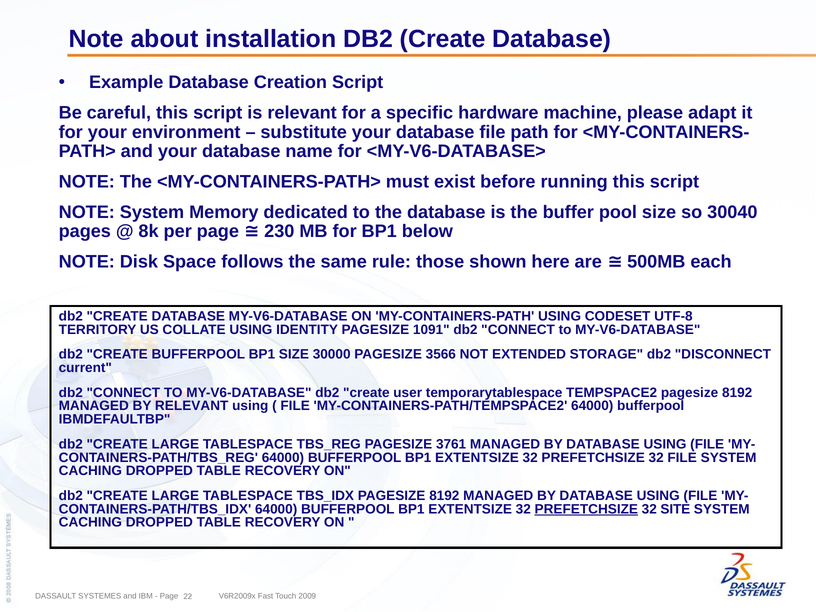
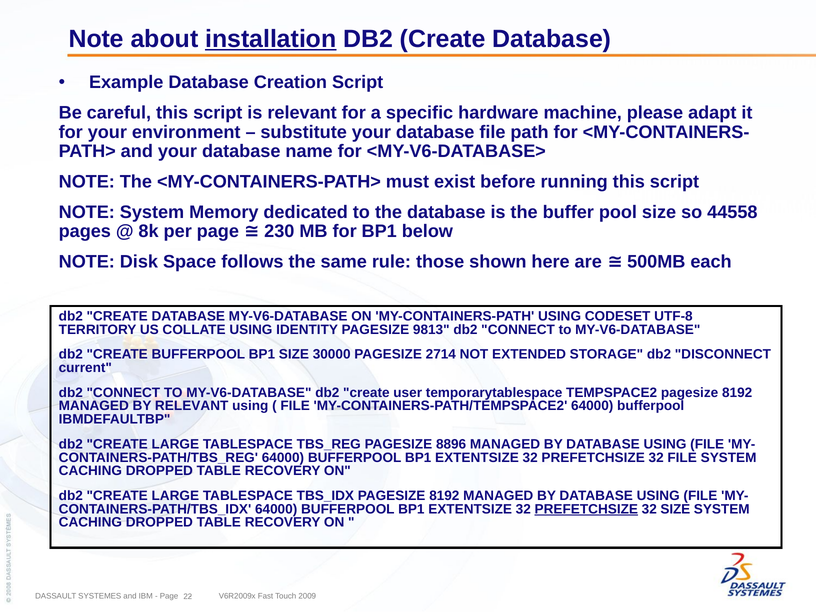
installation underline: none -> present
30040: 30040 -> 44558
1091: 1091 -> 9813
3566: 3566 -> 2714
3761: 3761 -> 8896
32 SITE: SITE -> SIZE
